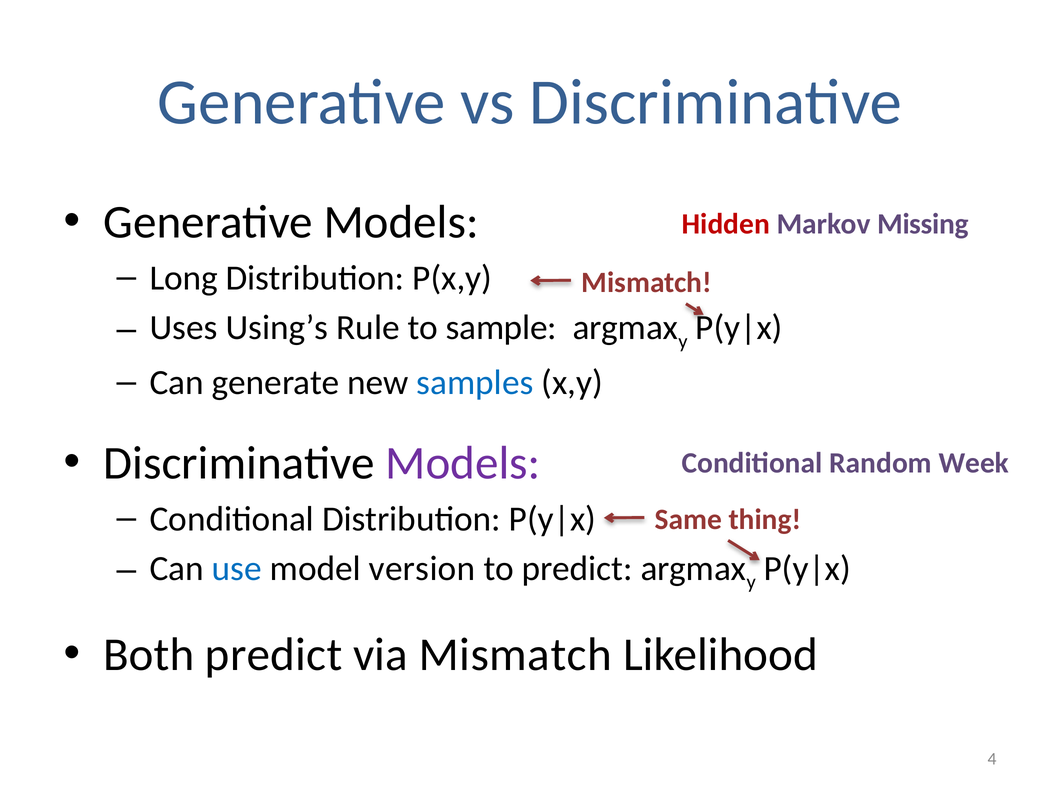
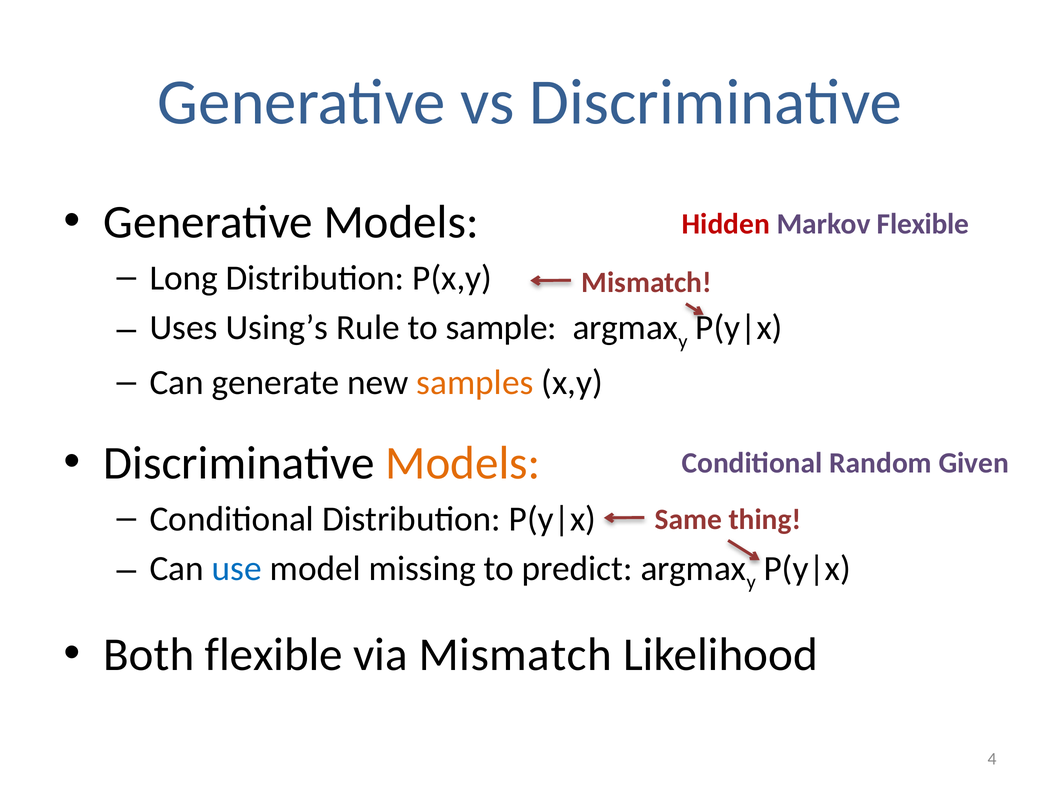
Markov Missing: Missing -> Flexible
samples colour: blue -> orange
Models at (463, 463) colour: purple -> orange
Week: Week -> Given
version: version -> missing
Both predict: predict -> flexible
